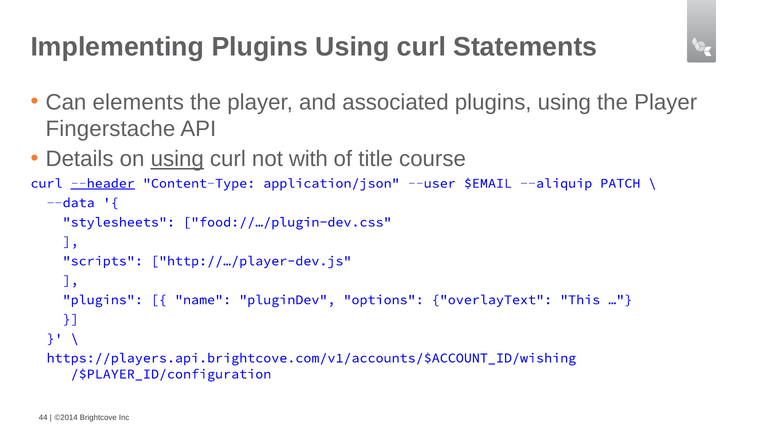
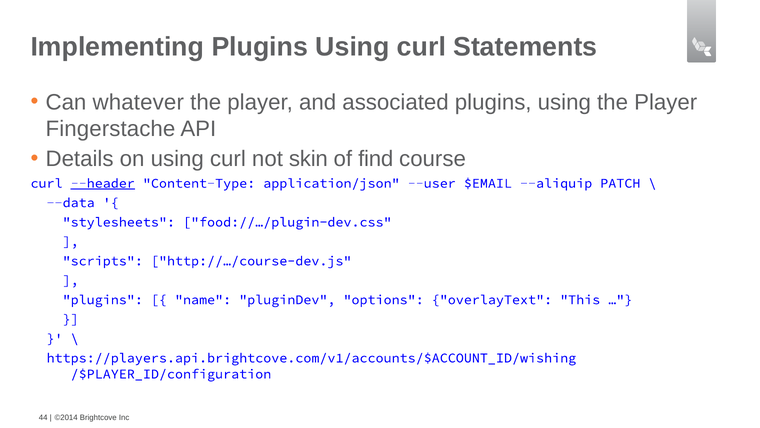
elements: elements -> whatever
using at (177, 159) underline: present -> none
with: with -> skin
title: title -> find
http://…/player-dev.js: http://…/player-dev.js -> http://…/course-dev.js
